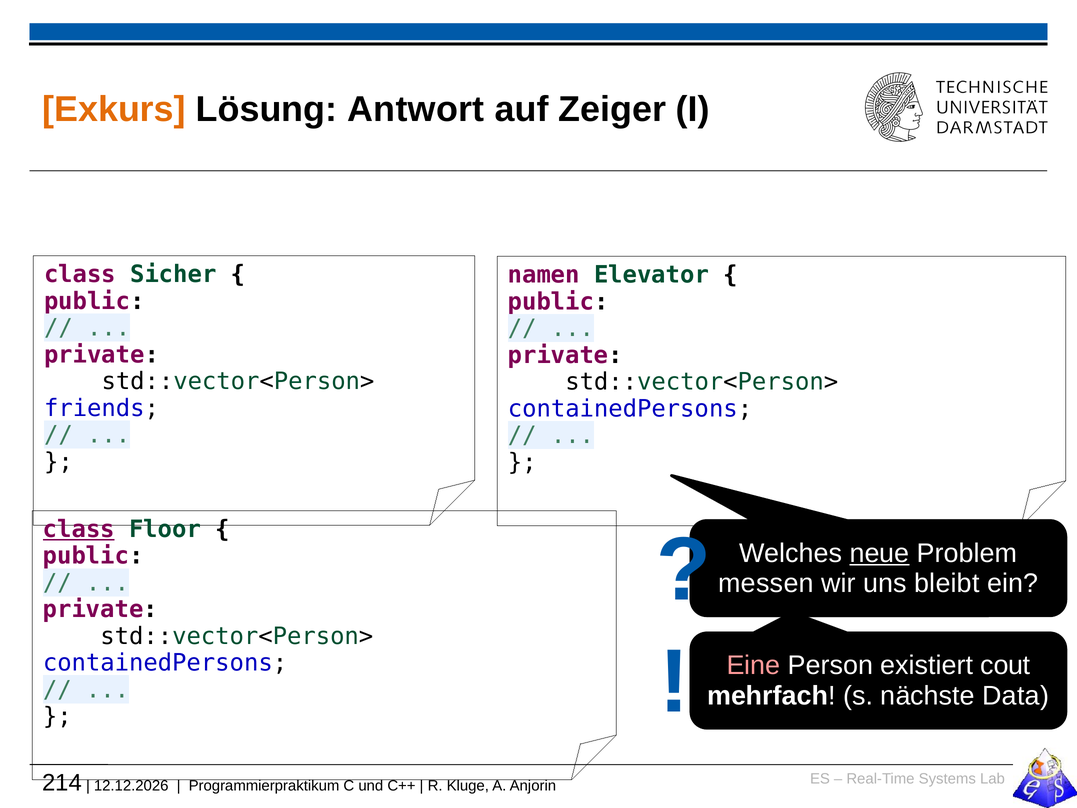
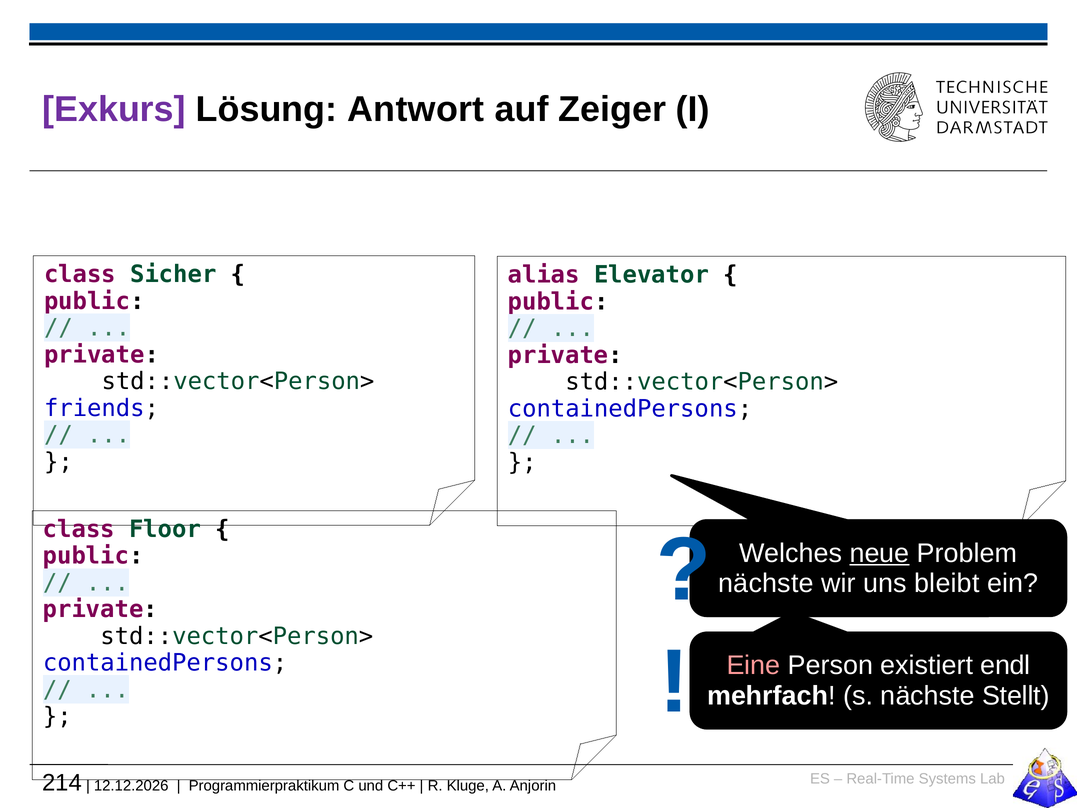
Exkurs colour: orange -> purple
namen: namen -> alias
class at (79, 529) underline: present -> none
messen at (766, 583): messen -> nächste
cout: cout -> endl
Data: Data -> Stellt
